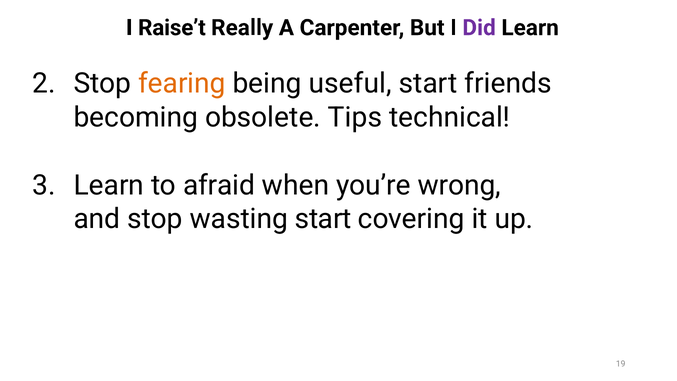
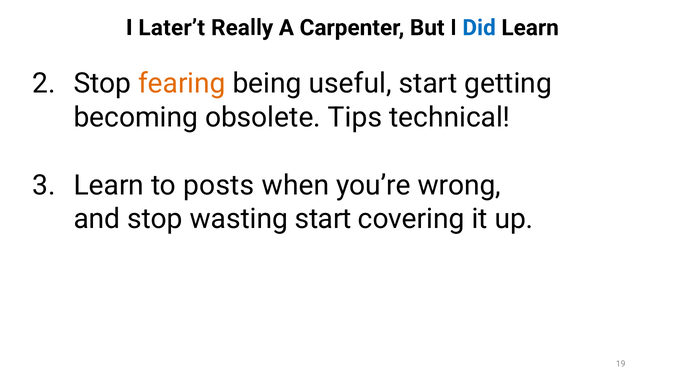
Raise’t: Raise’t -> Later’t
Did colour: purple -> blue
friends: friends -> getting
afraid: afraid -> posts
